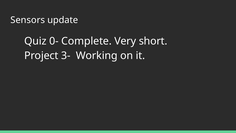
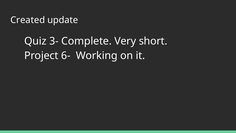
Sensors: Sensors -> Created
0-: 0- -> 3-
3-: 3- -> 6-
